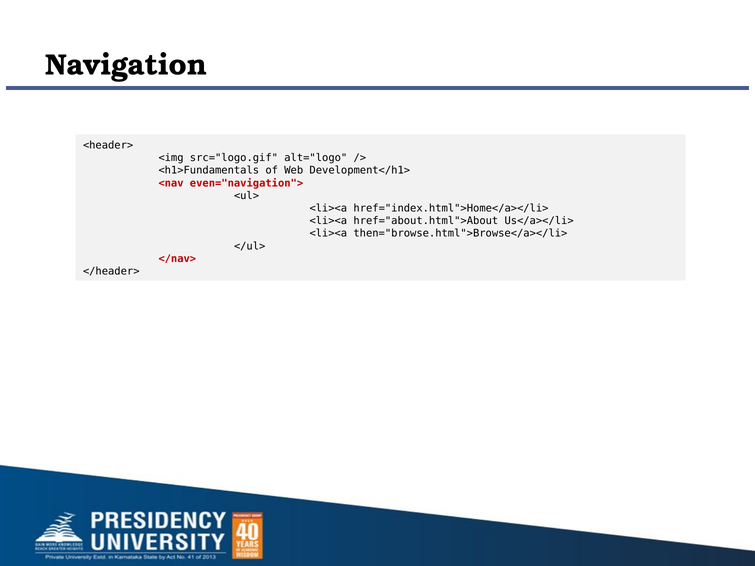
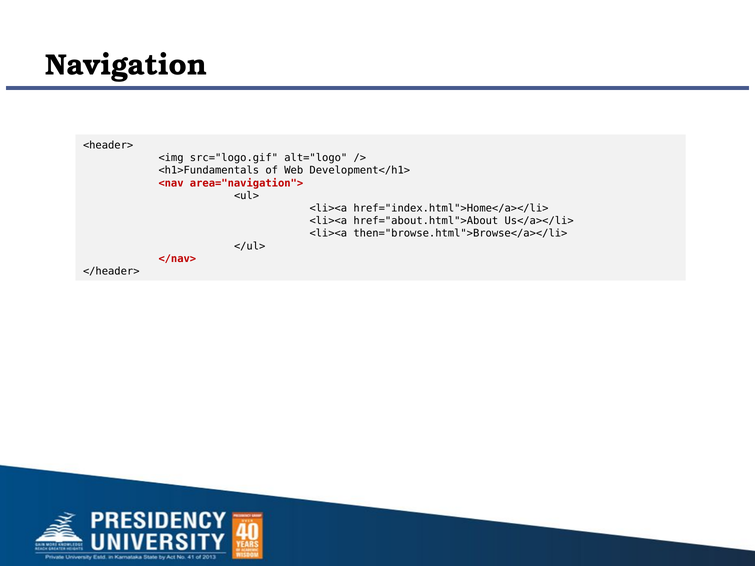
even="navigation">: even="navigation"> -> area="navigation">
